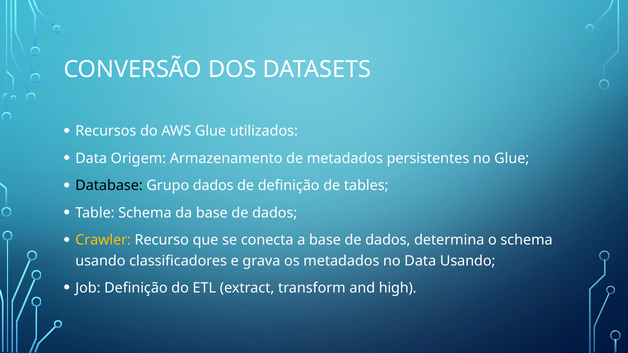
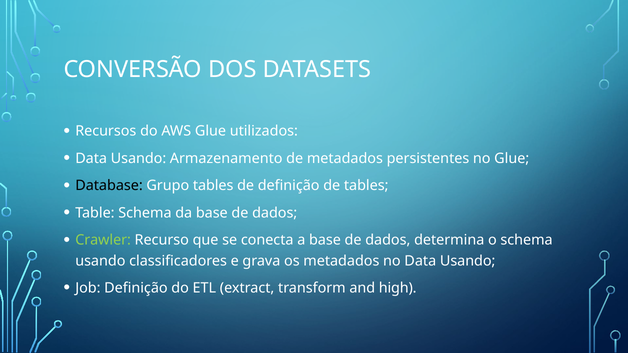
Origem at (138, 159): Origem -> Usando
Grupo dados: dados -> tables
Crawler colour: yellow -> light green
